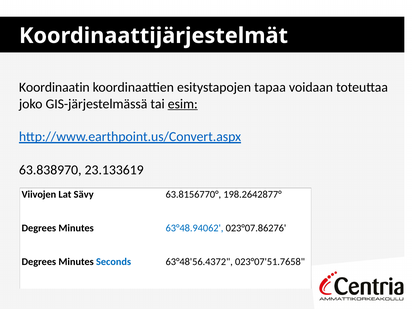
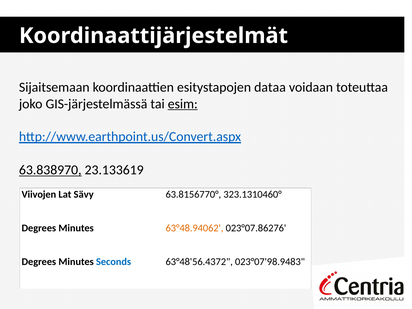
Koordinaatin: Koordinaatin -> Sijaitsemaan
tapaa: tapaa -> dataa
63.838970 underline: none -> present
198.2642877°: 198.2642877° -> 323.1310460°
63°48.94062 colour: blue -> orange
023°07'51.7658: 023°07'51.7658 -> 023°07'98.9483
